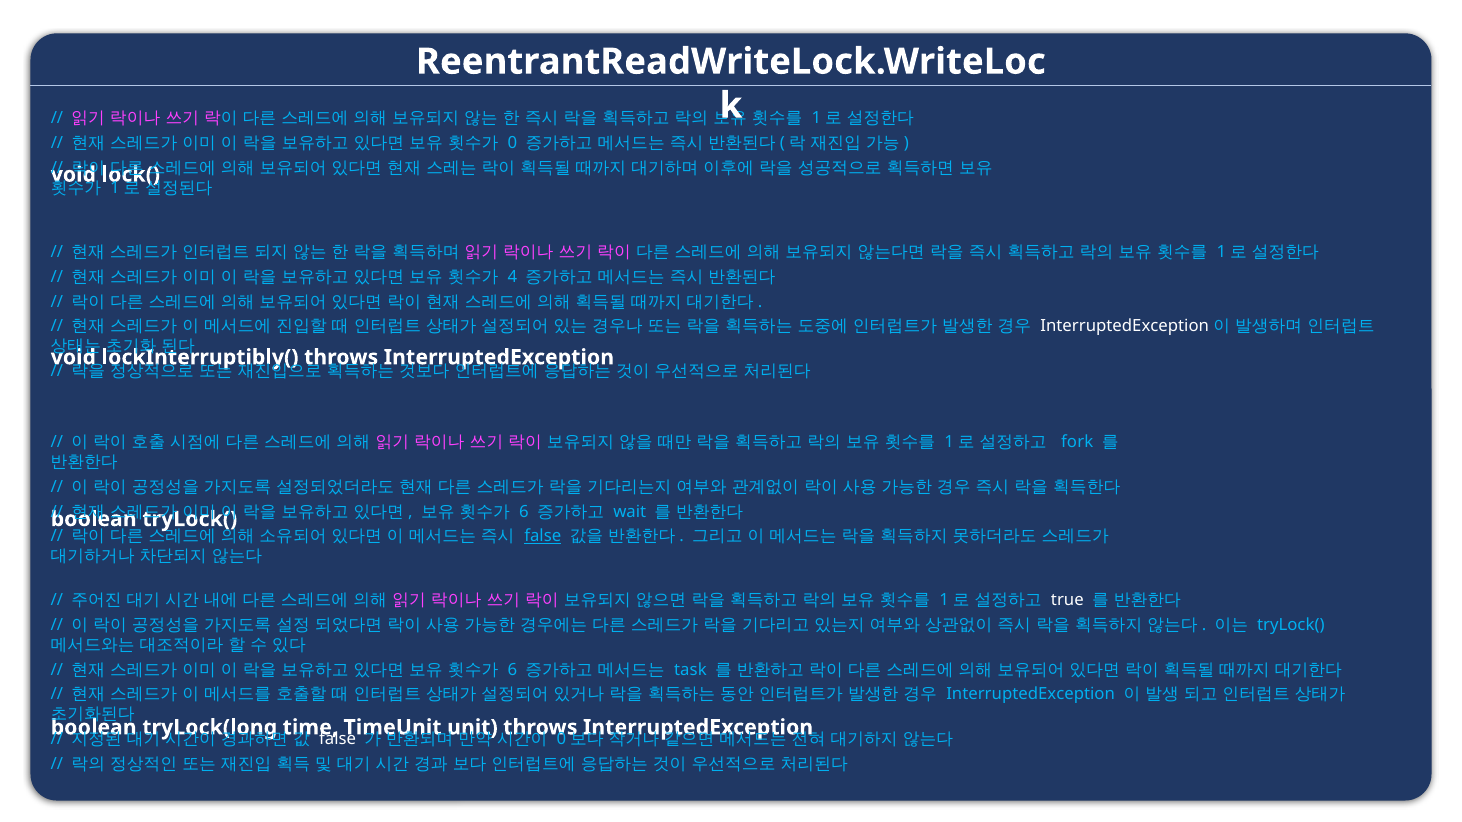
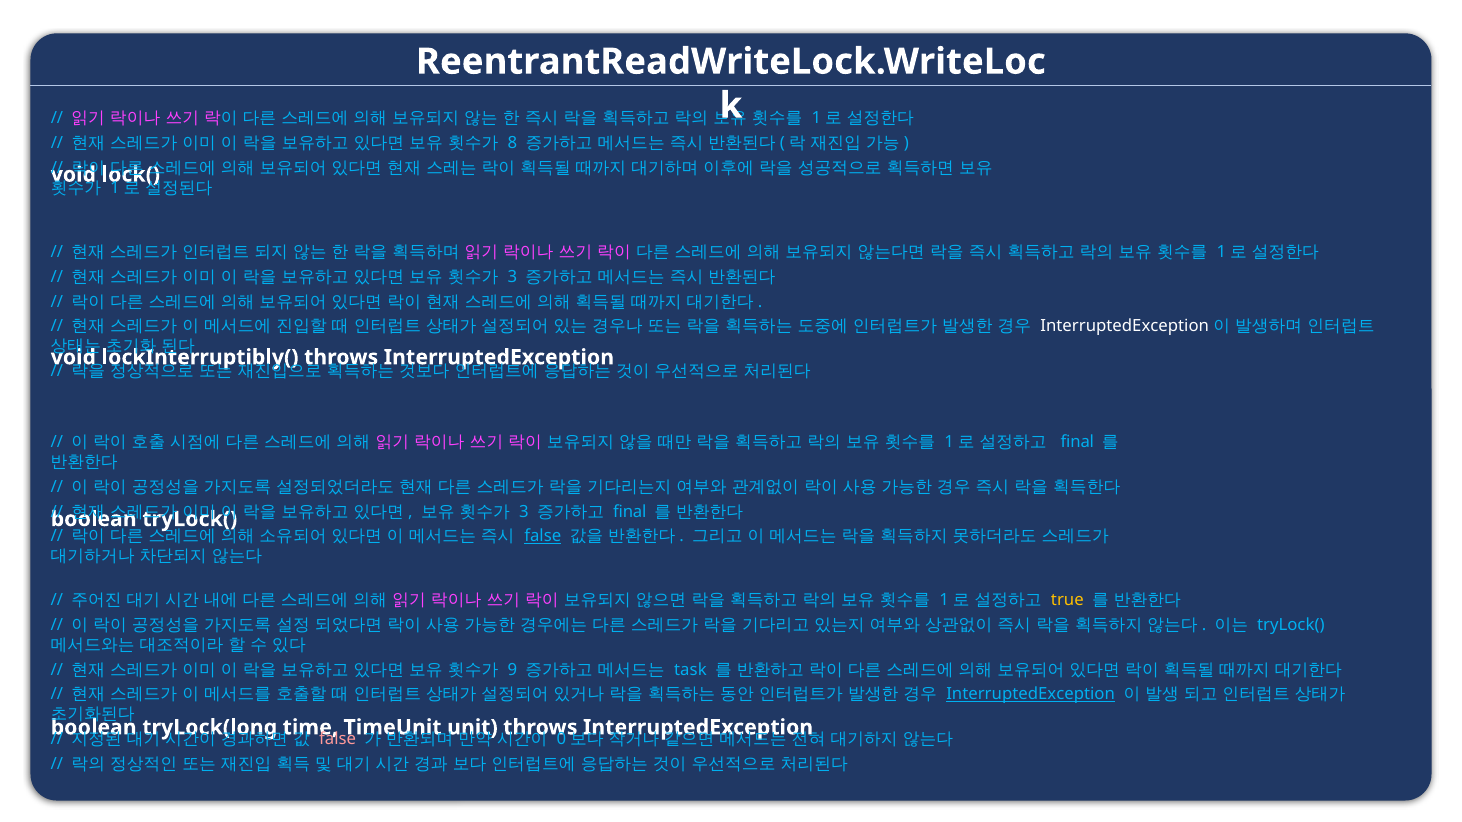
0: 0 -> 8
4 at (512, 277): 4 -> 3
fork at (1077, 442): fork -> final
6 at (524, 512): 6 -> 3
wait at (630, 512): wait -> final
true colour: white -> yellow
6 at (512, 670): 6 -> 9
InterruptedException at (1031, 695) underline: none -> present
false at (338, 739) colour: white -> pink
